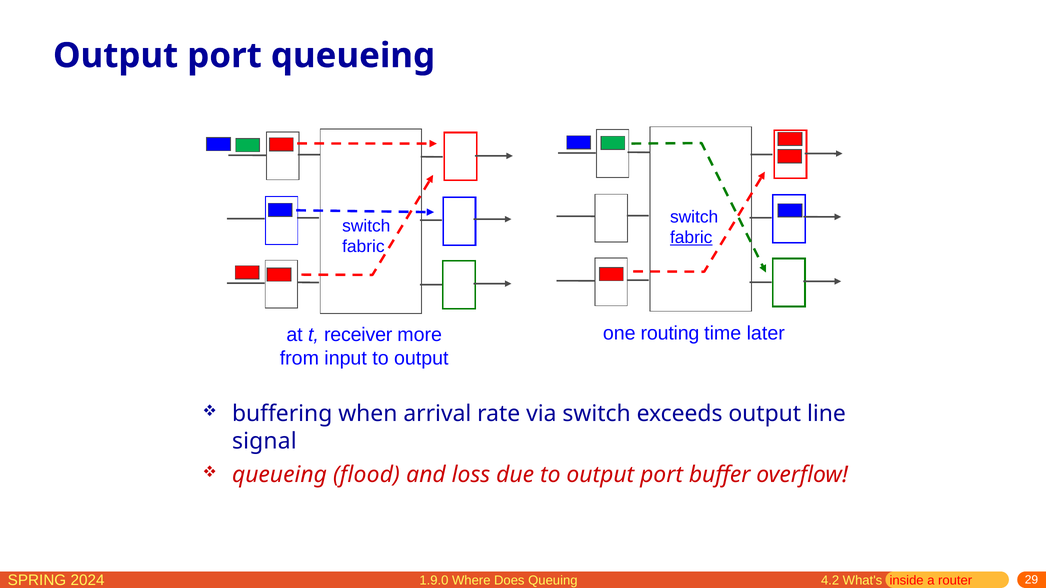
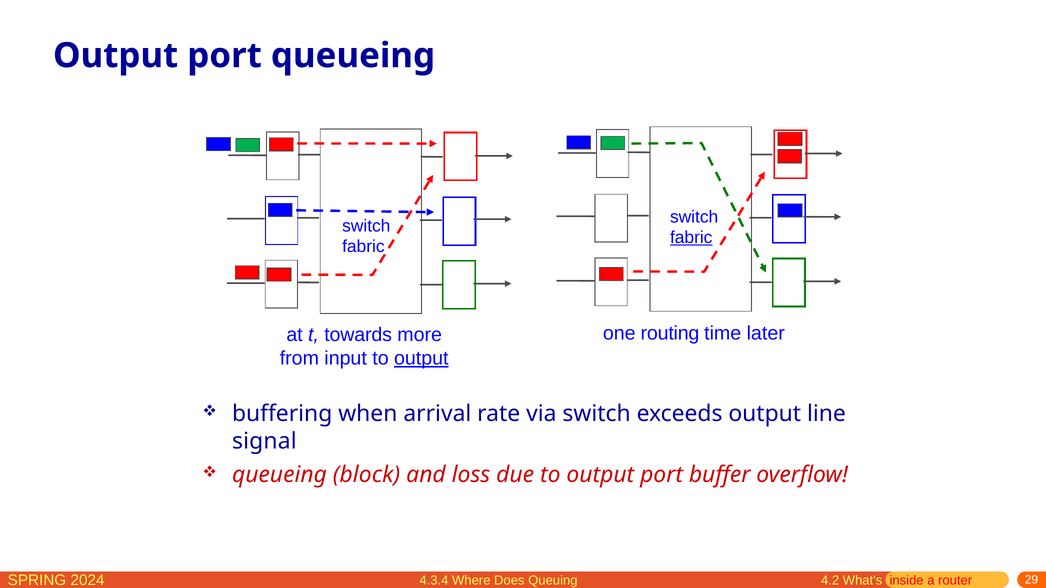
receiver: receiver -> towards
output at (421, 359) underline: none -> present
flood: flood -> block
1.9.0: 1.9.0 -> 4.3.4
